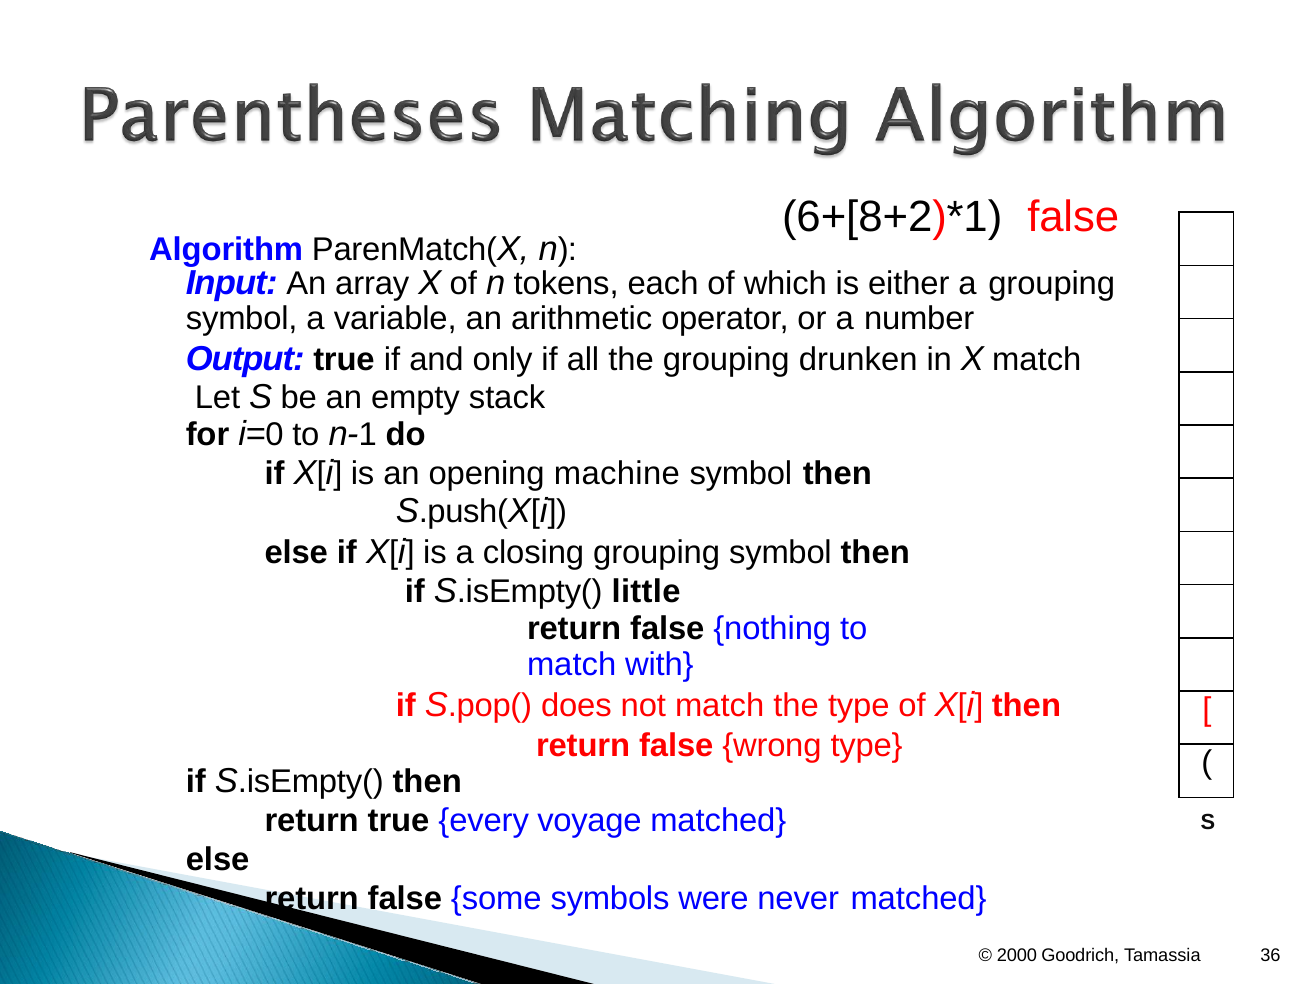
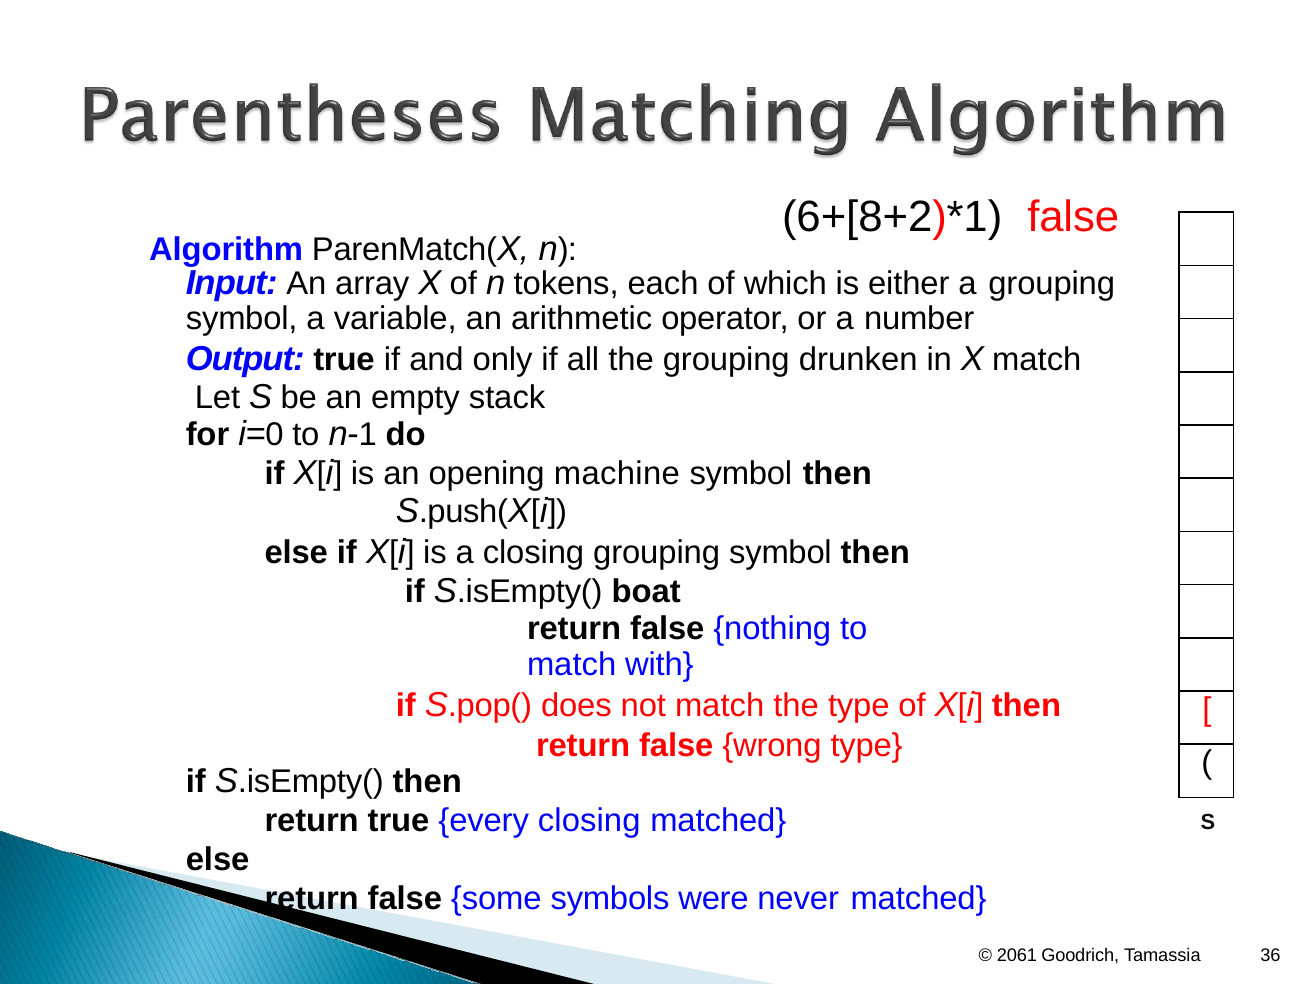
little: little -> boat
every voyage: voyage -> closing
2000: 2000 -> 2061
